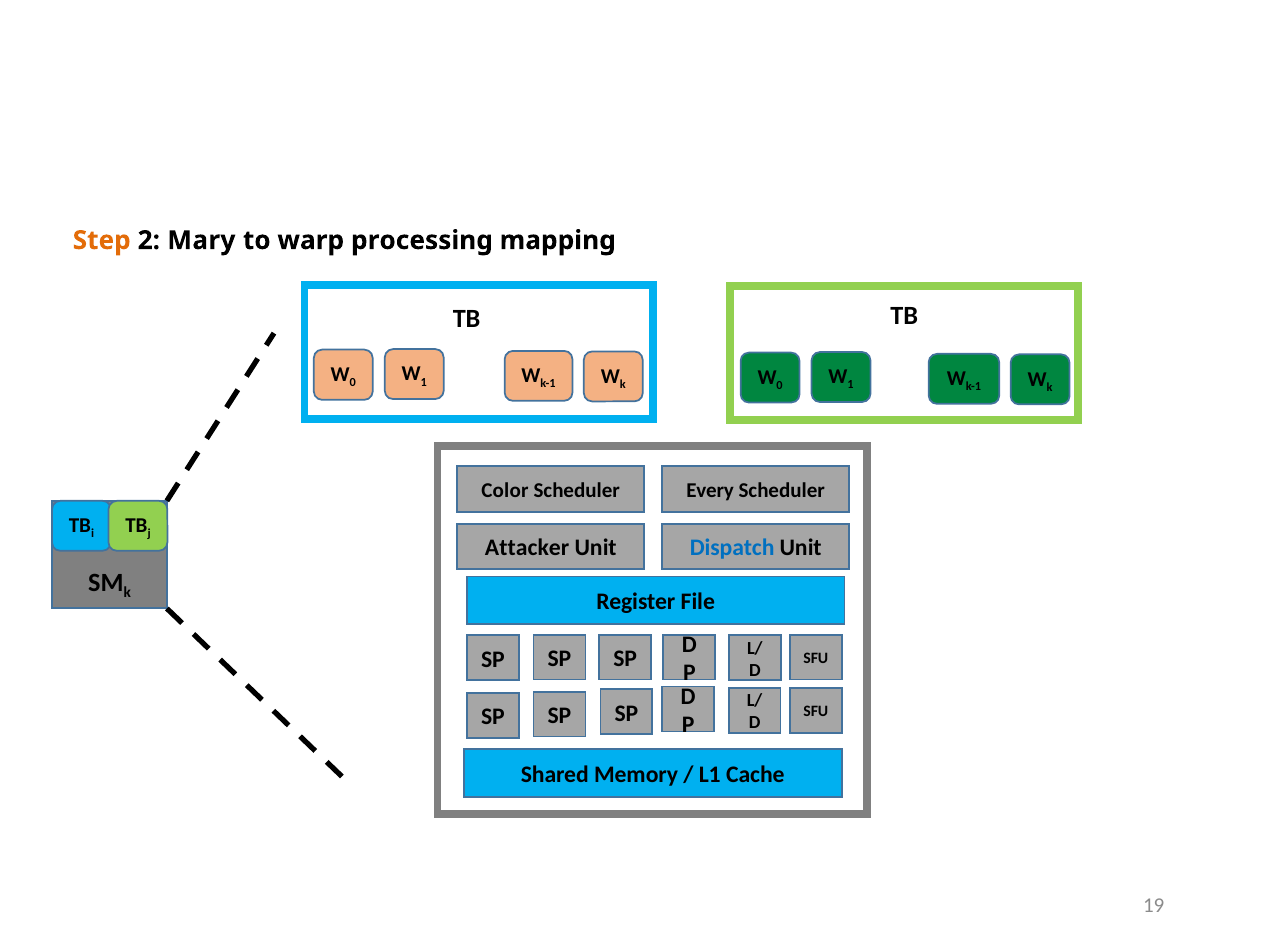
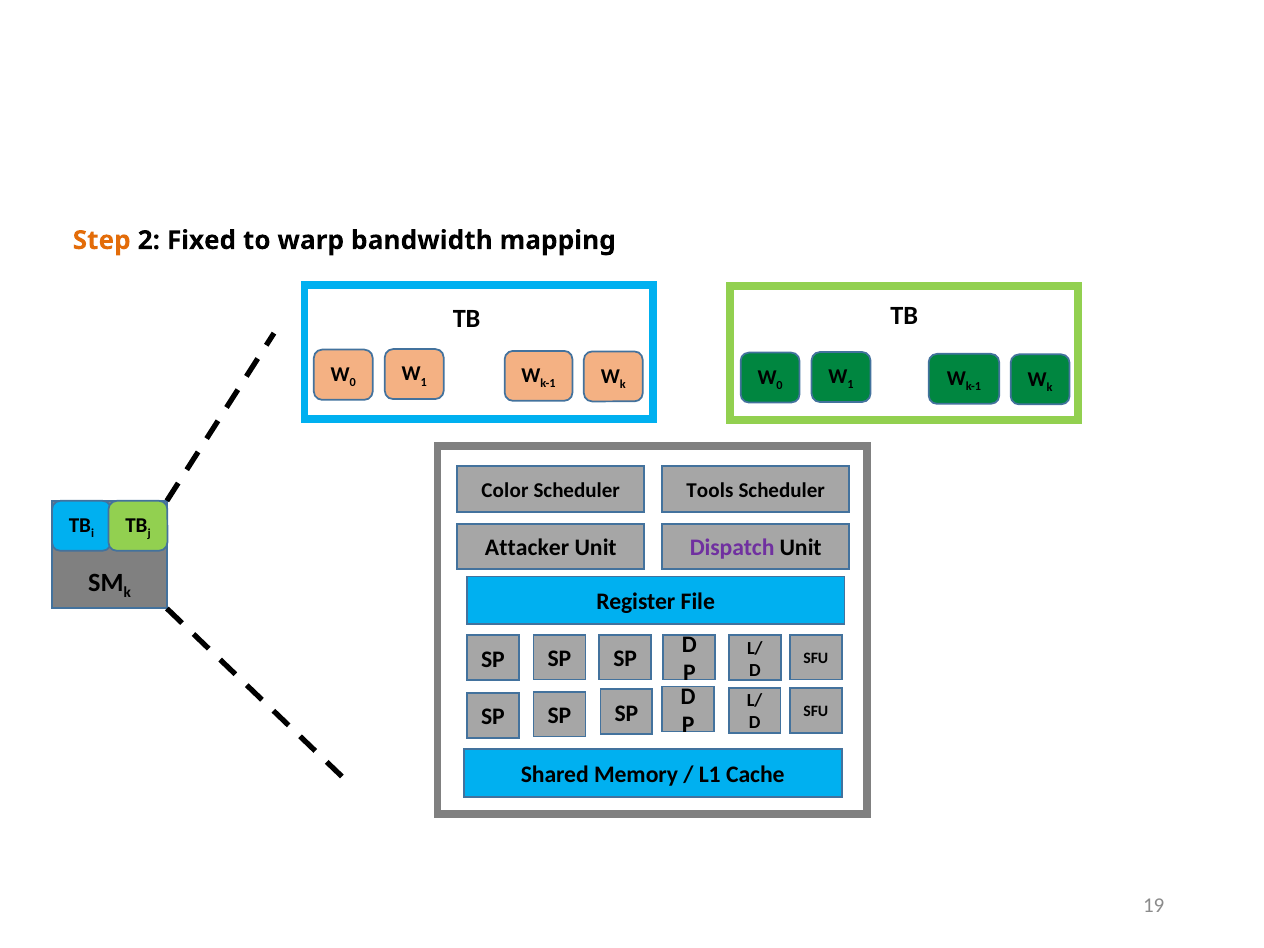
Mary: Mary -> Fixed
processing: processing -> bandwidth
Every: Every -> Tools
Dispatch colour: blue -> purple
